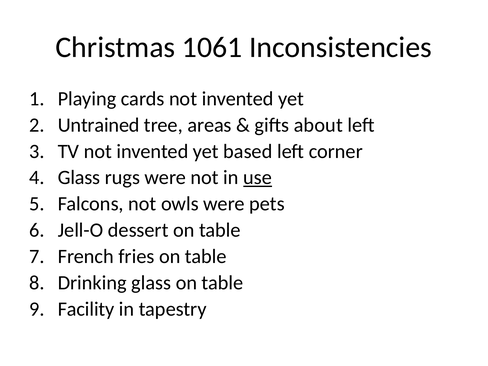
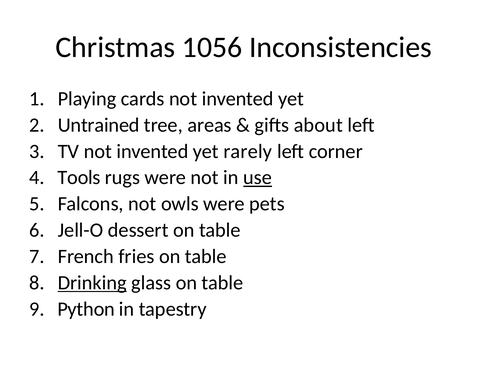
1061: 1061 -> 1056
based: based -> rarely
Glass at (79, 178): Glass -> Tools
Drinking underline: none -> present
Facility: Facility -> Python
